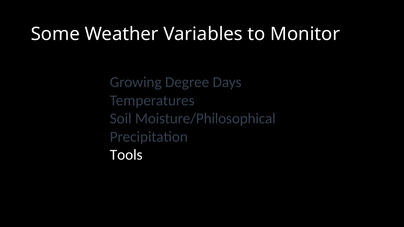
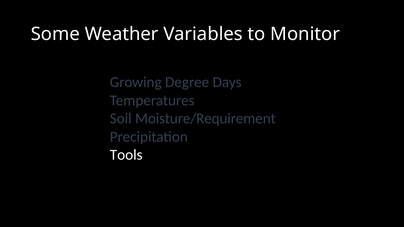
Moisture/Philosophical: Moisture/Philosophical -> Moisture/Requirement
